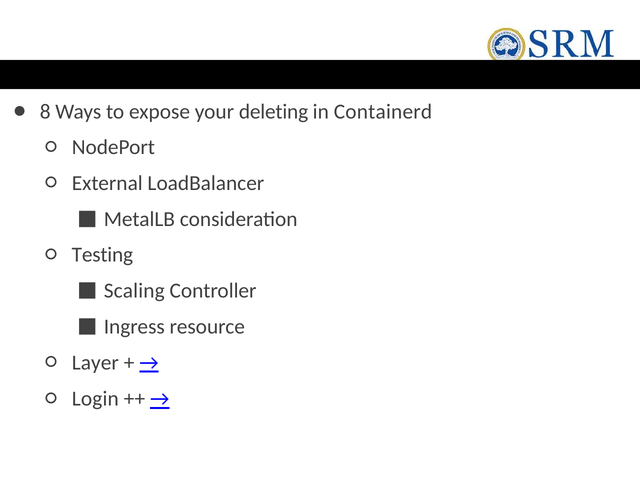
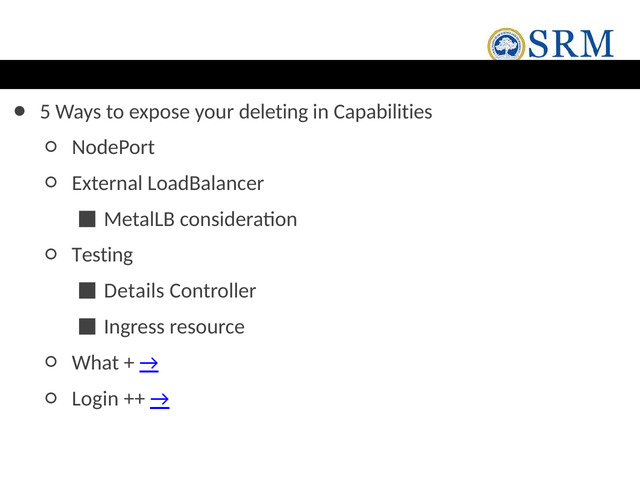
8: 8 -> 5
Containerd: Containerd -> Capabilities
Scaling: Scaling -> Details
Layer: Layer -> What
